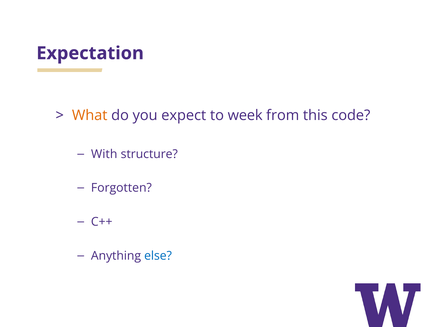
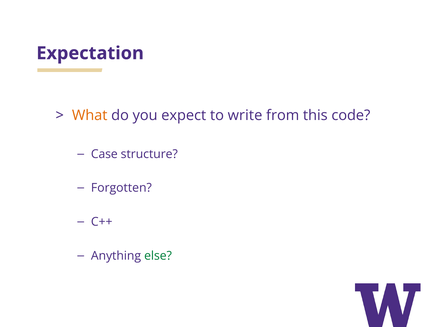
week: week -> write
With: With -> Case
else colour: blue -> green
